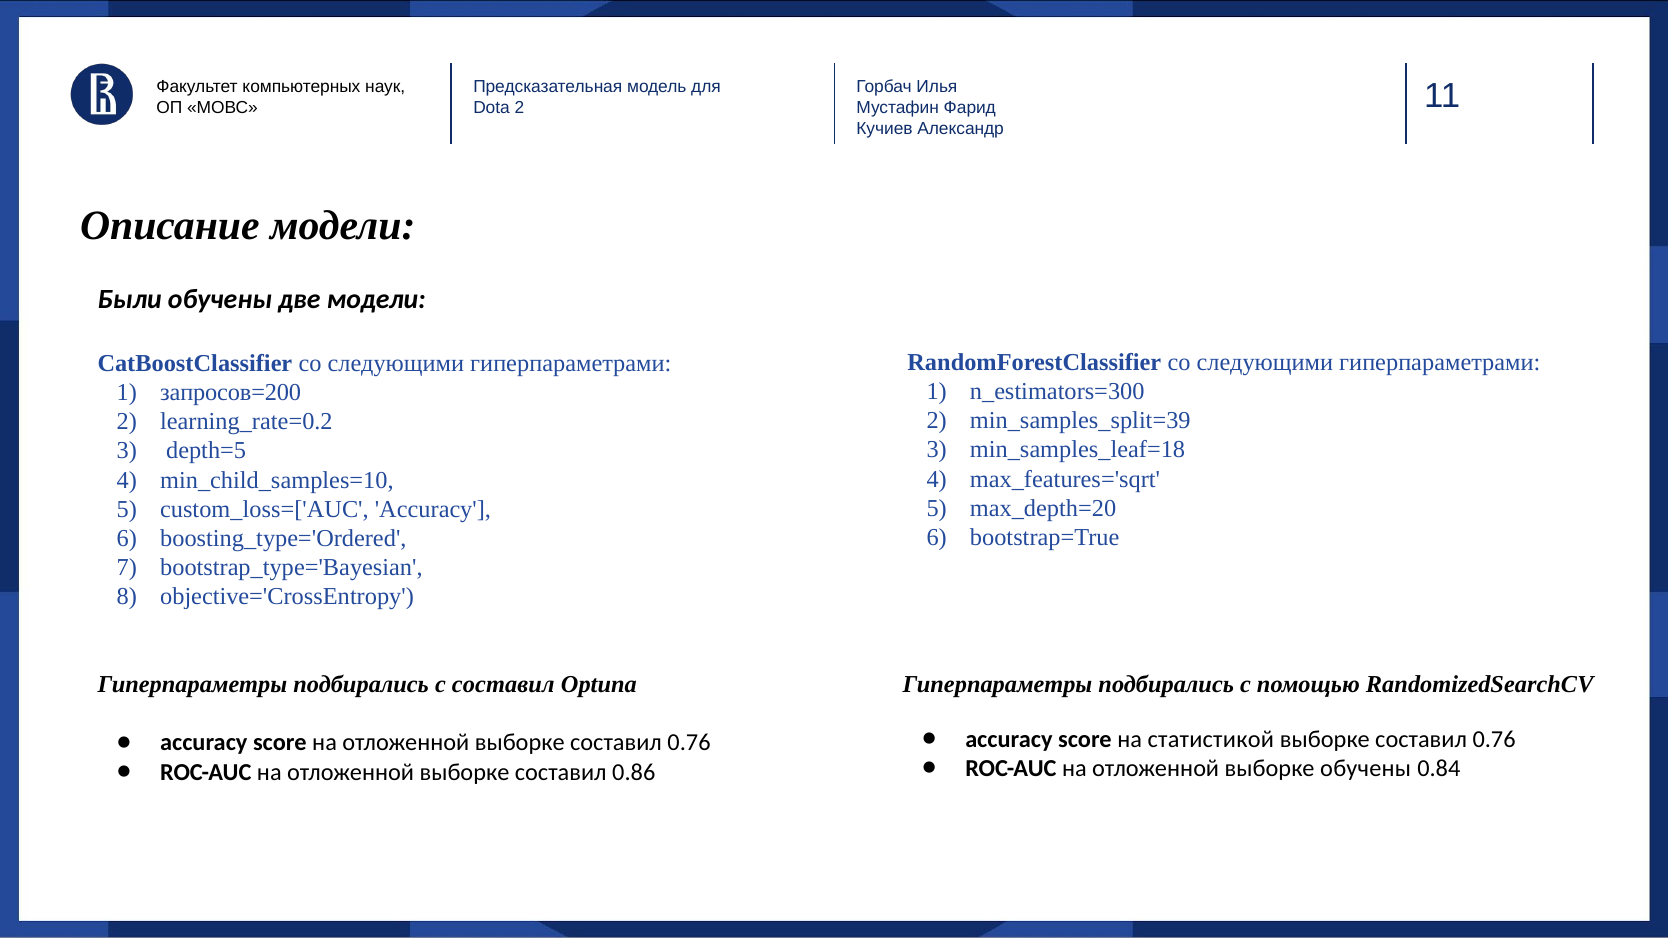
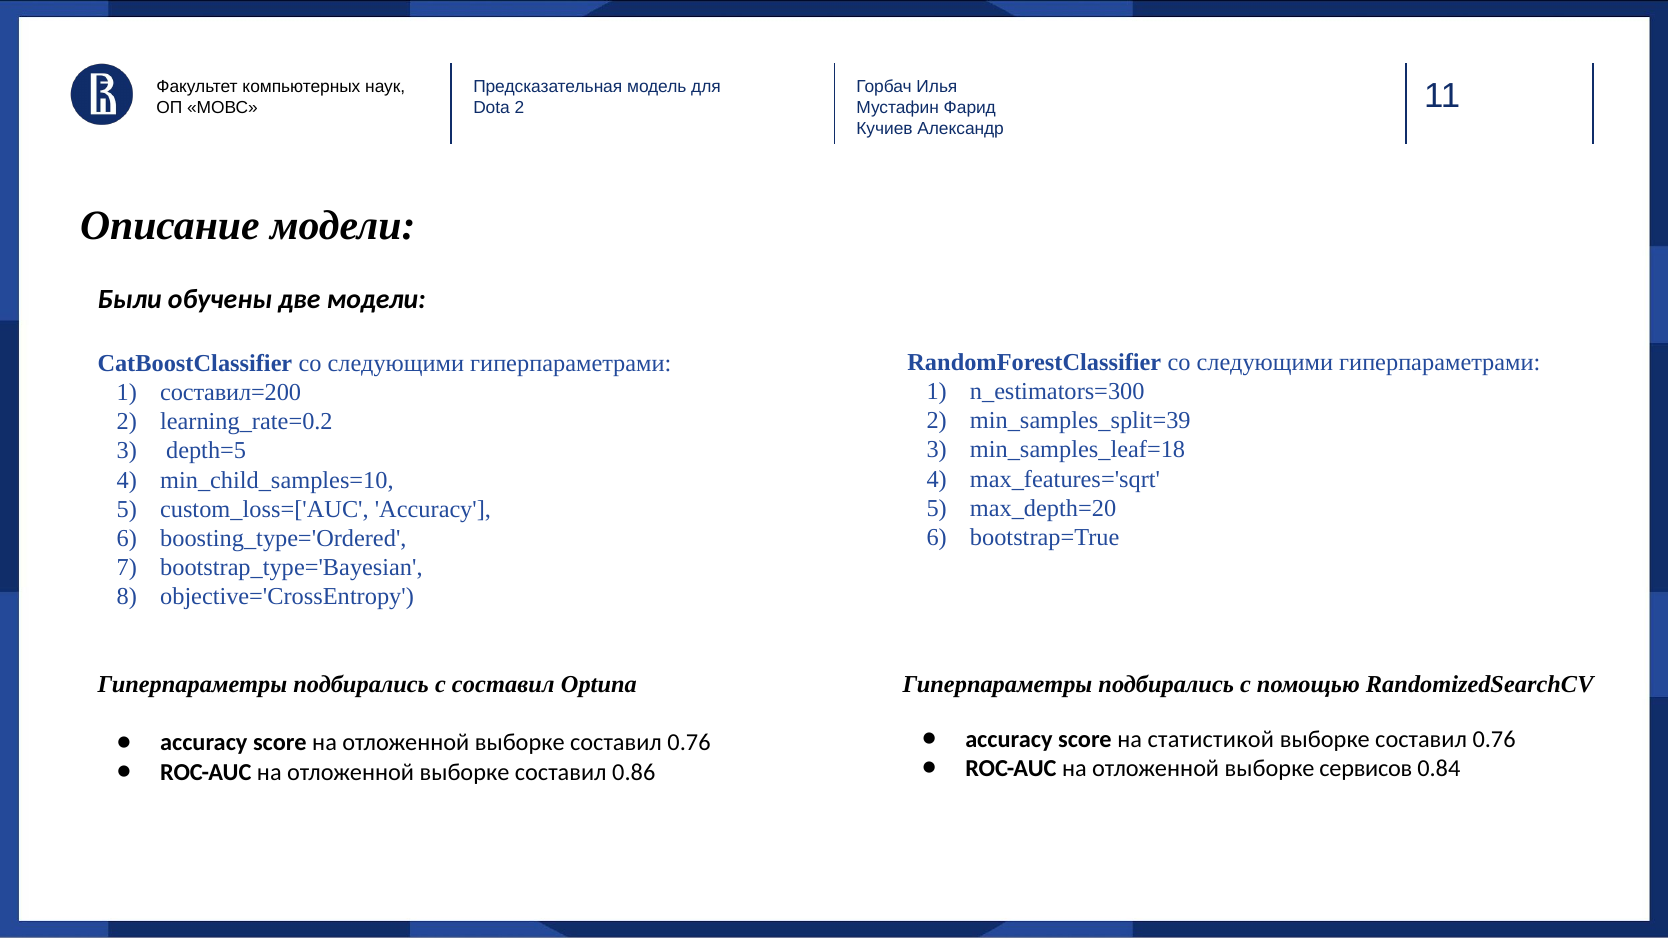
запросов=200: запросов=200 -> составил=200
выборке обучены: обучены -> сервисов
